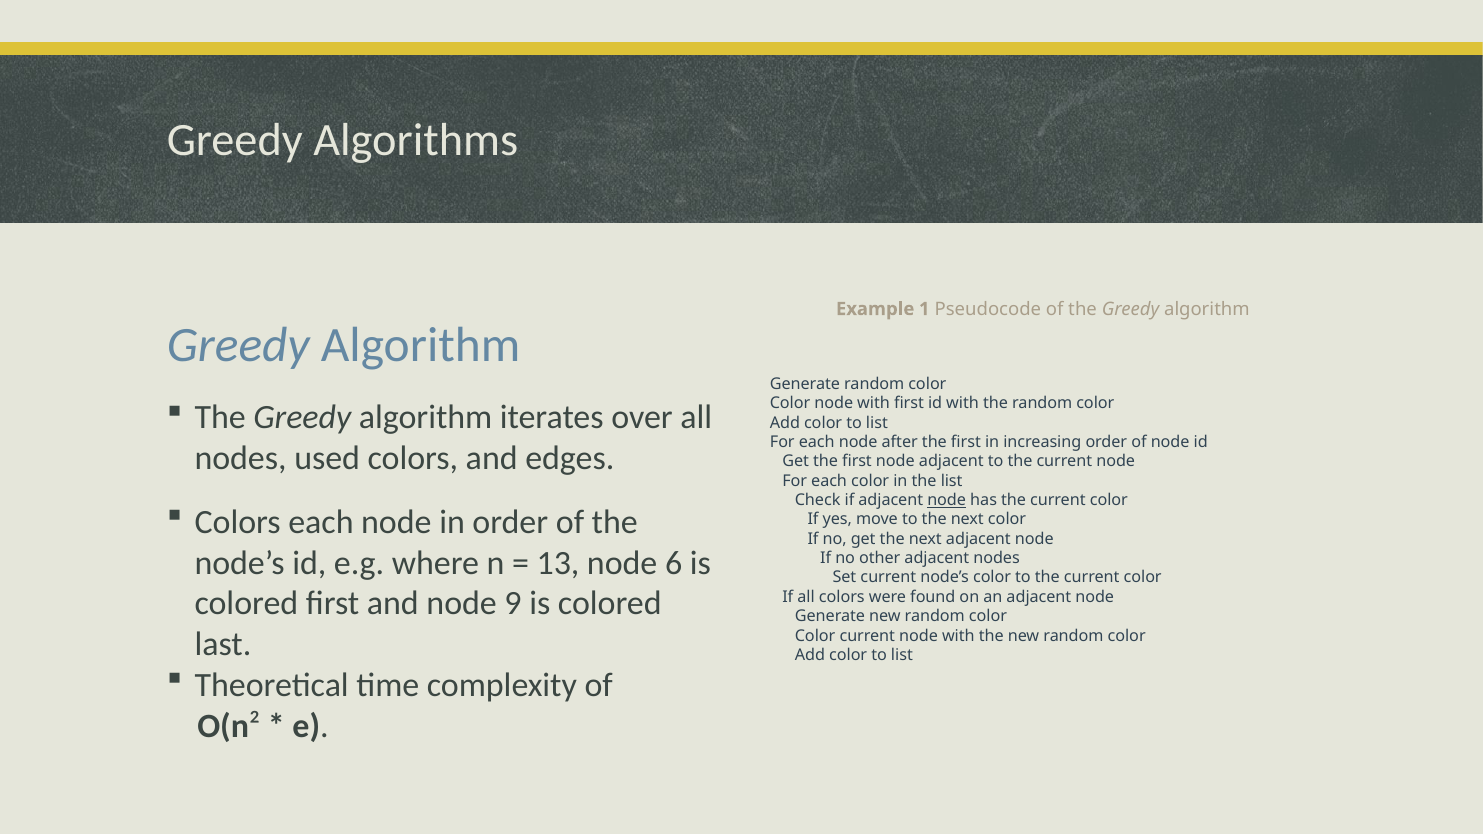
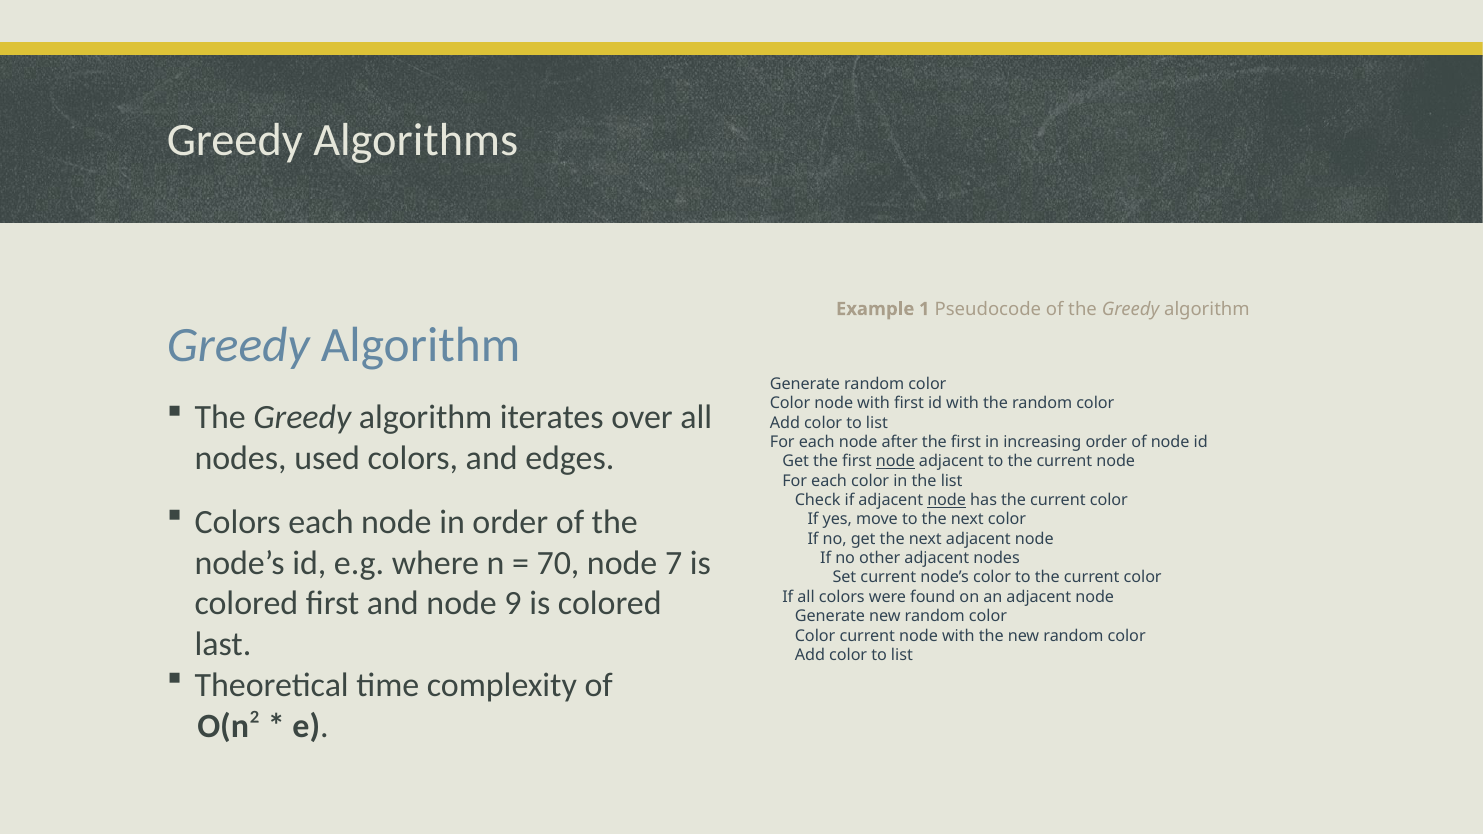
node at (895, 462) underline: none -> present
13: 13 -> 70
6: 6 -> 7
